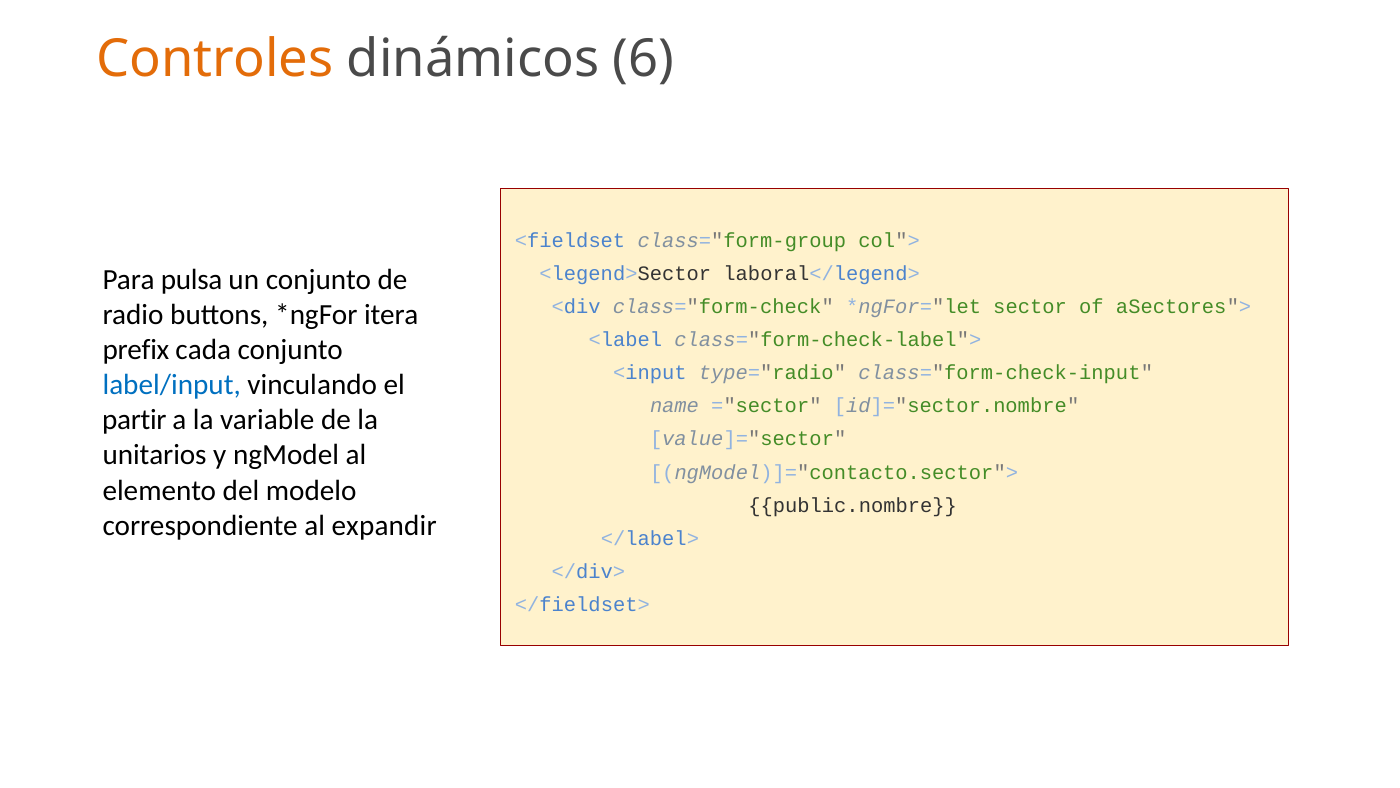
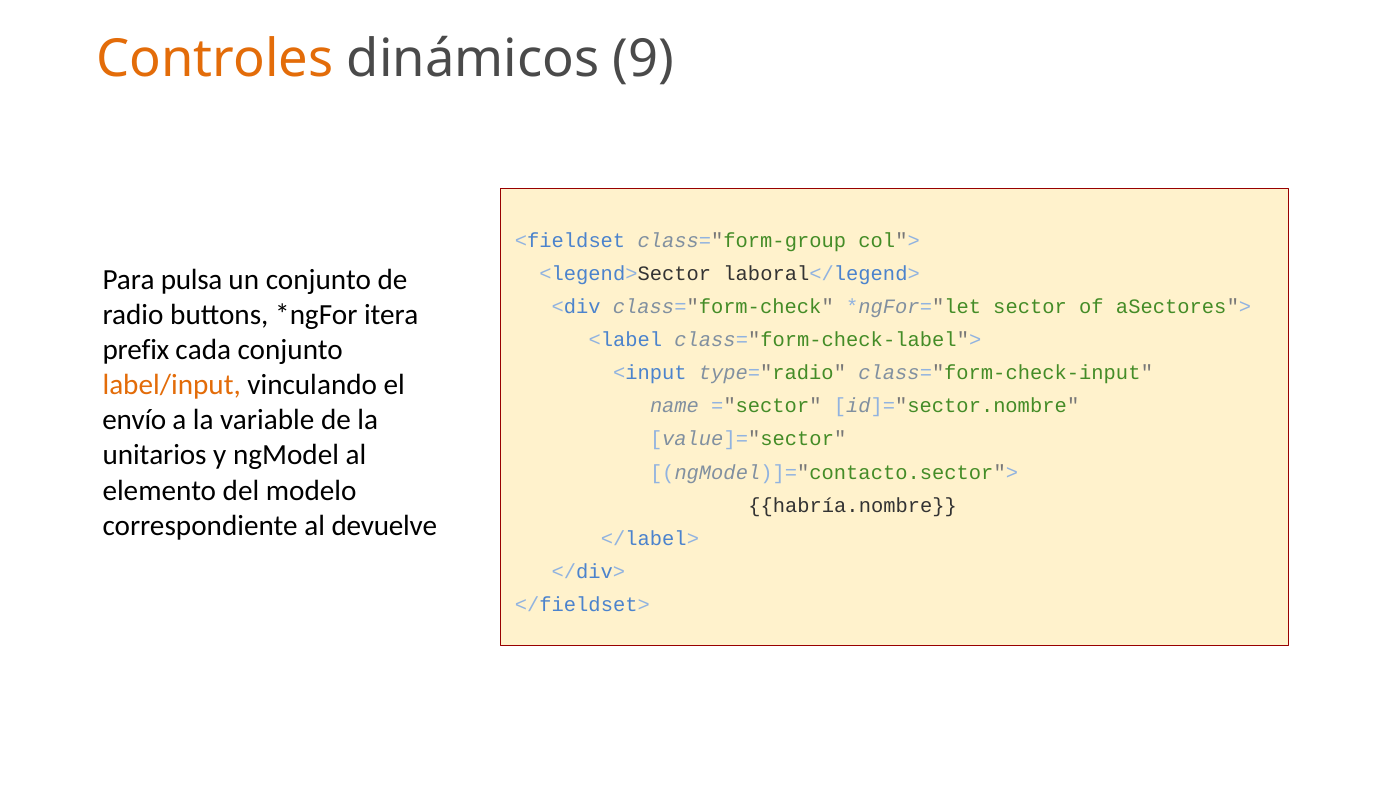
6: 6 -> 9
label/input colour: blue -> orange
partir: partir -> envío
public.nombre: public.nombre -> habría.nombre
expandir: expandir -> devuelve
